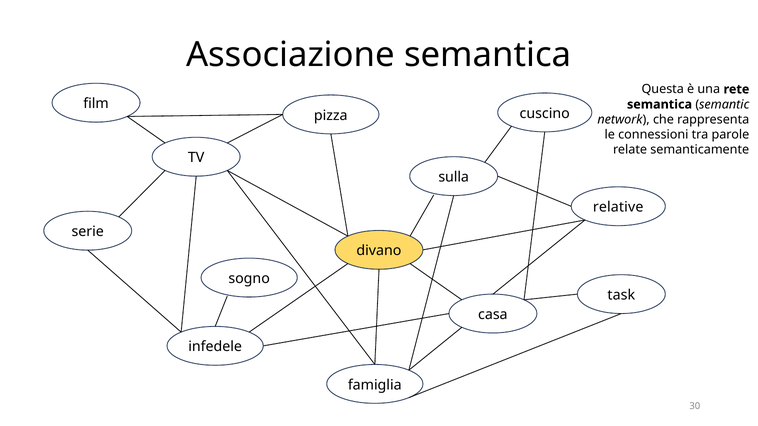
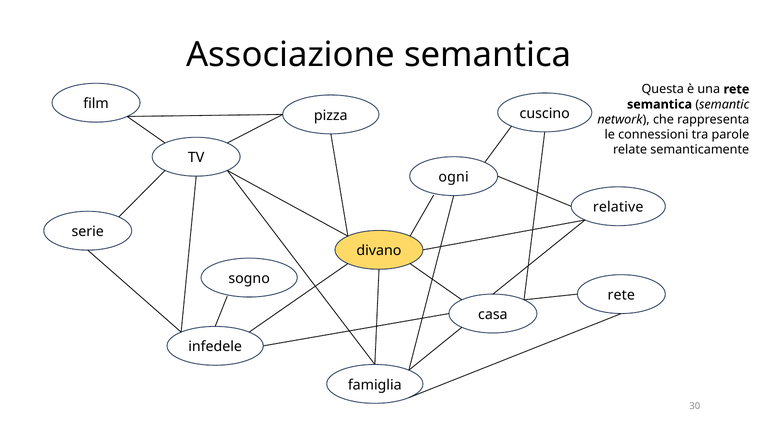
sulla: sulla -> ogni
task at (621, 295): task -> rete
